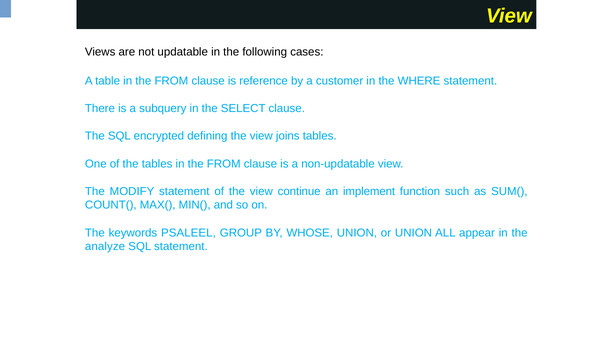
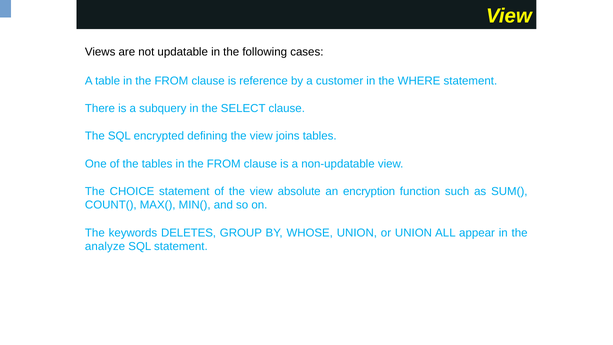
MODIFY: MODIFY -> CHOICE
continue: continue -> absolute
implement: implement -> encryption
PSALEEL: PSALEEL -> DELETES
